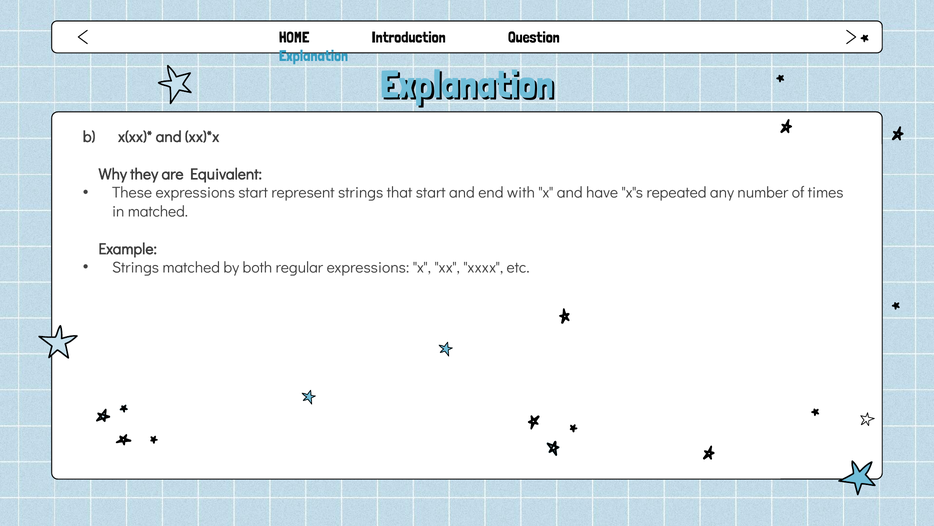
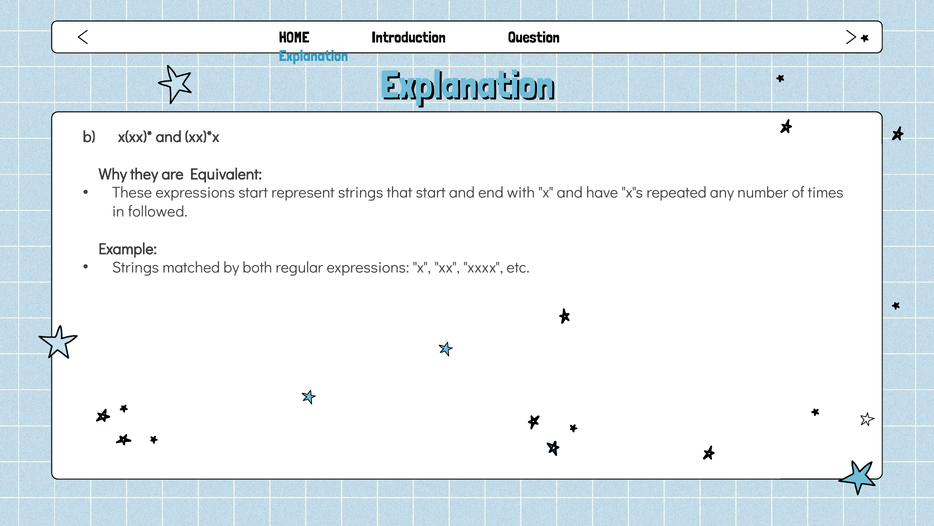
in matched: matched -> followed
